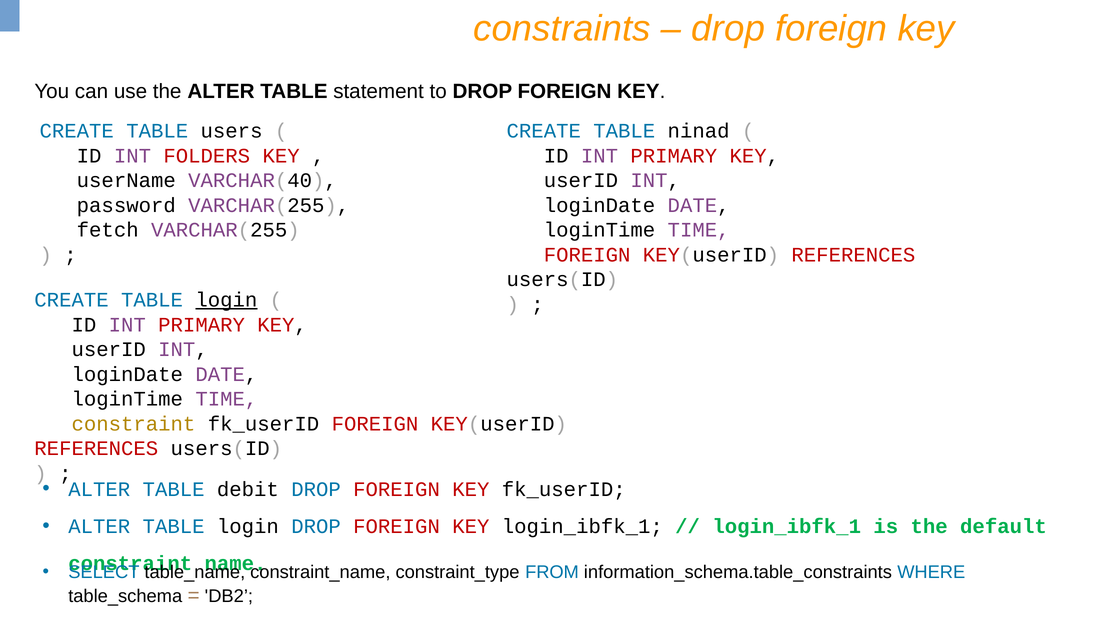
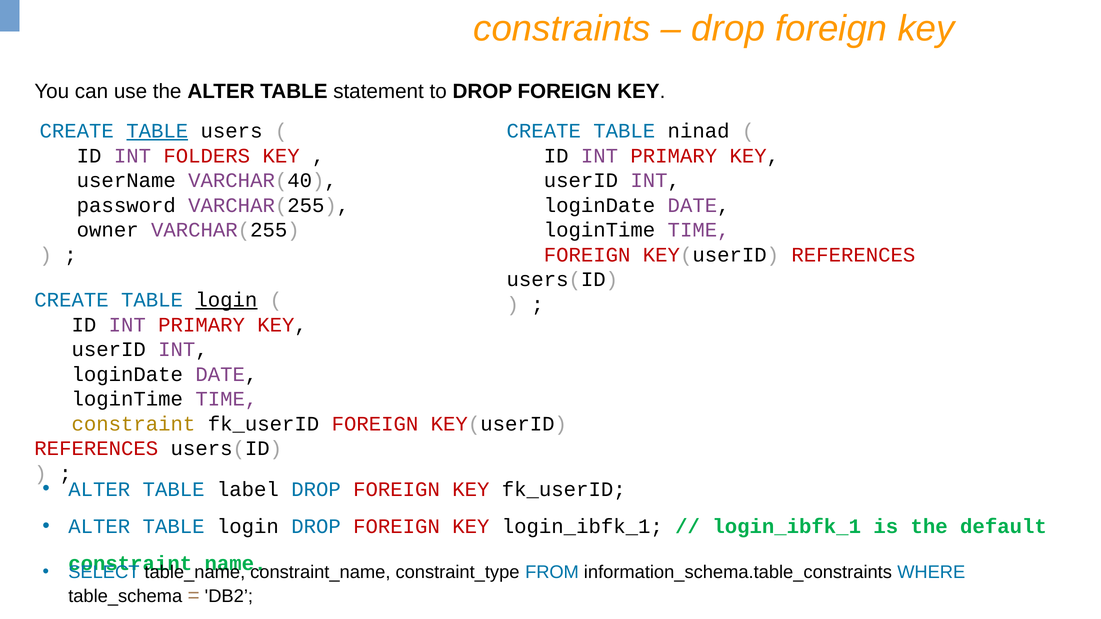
TABLE at (157, 131) underline: none -> present
fetch: fetch -> owner
debit: debit -> label
